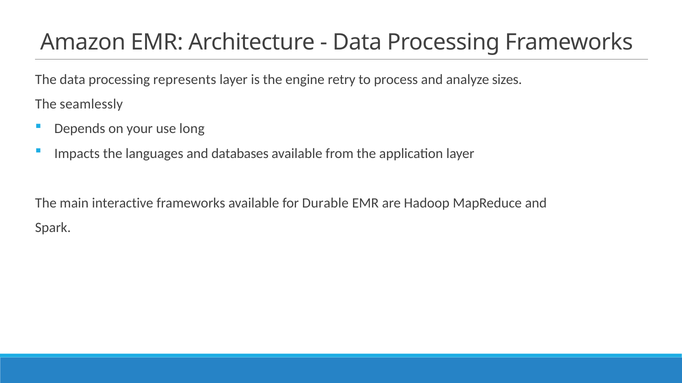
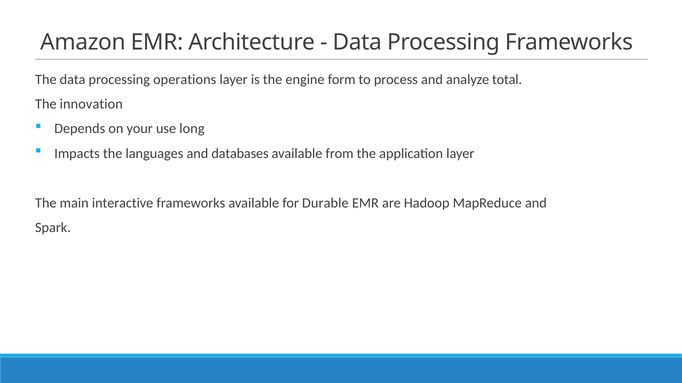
represents: represents -> operations
retry: retry -> form
sizes: sizes -> total
seamlessly: seamlessly -> innovation
